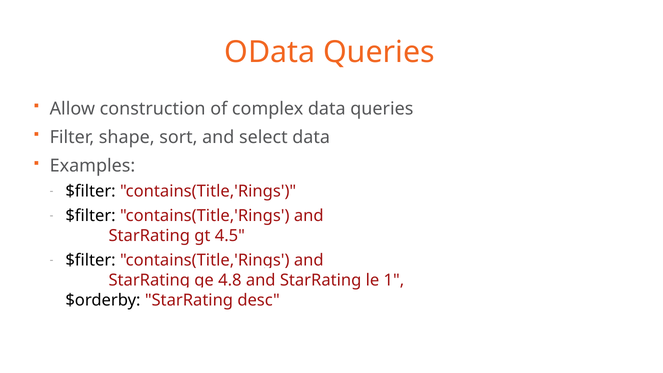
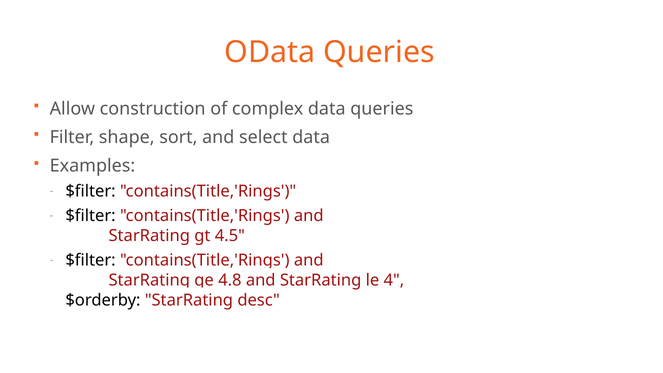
1: 1 -> 4
